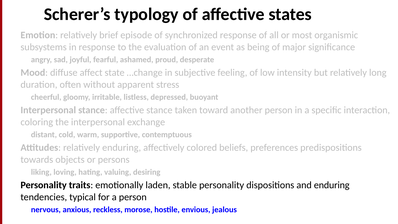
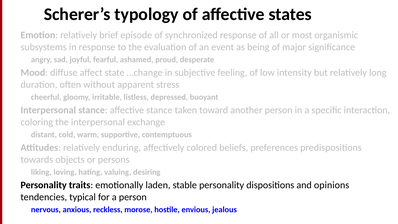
and enduring: enduring -> opinions
